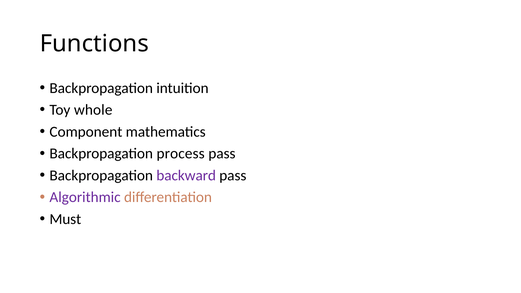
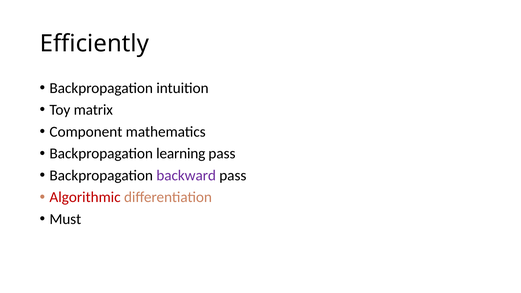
Functions: Functions -> Efficiently
whole: whole -> matrix
process: process -> learning
Algorithmic colour: purple -> red
